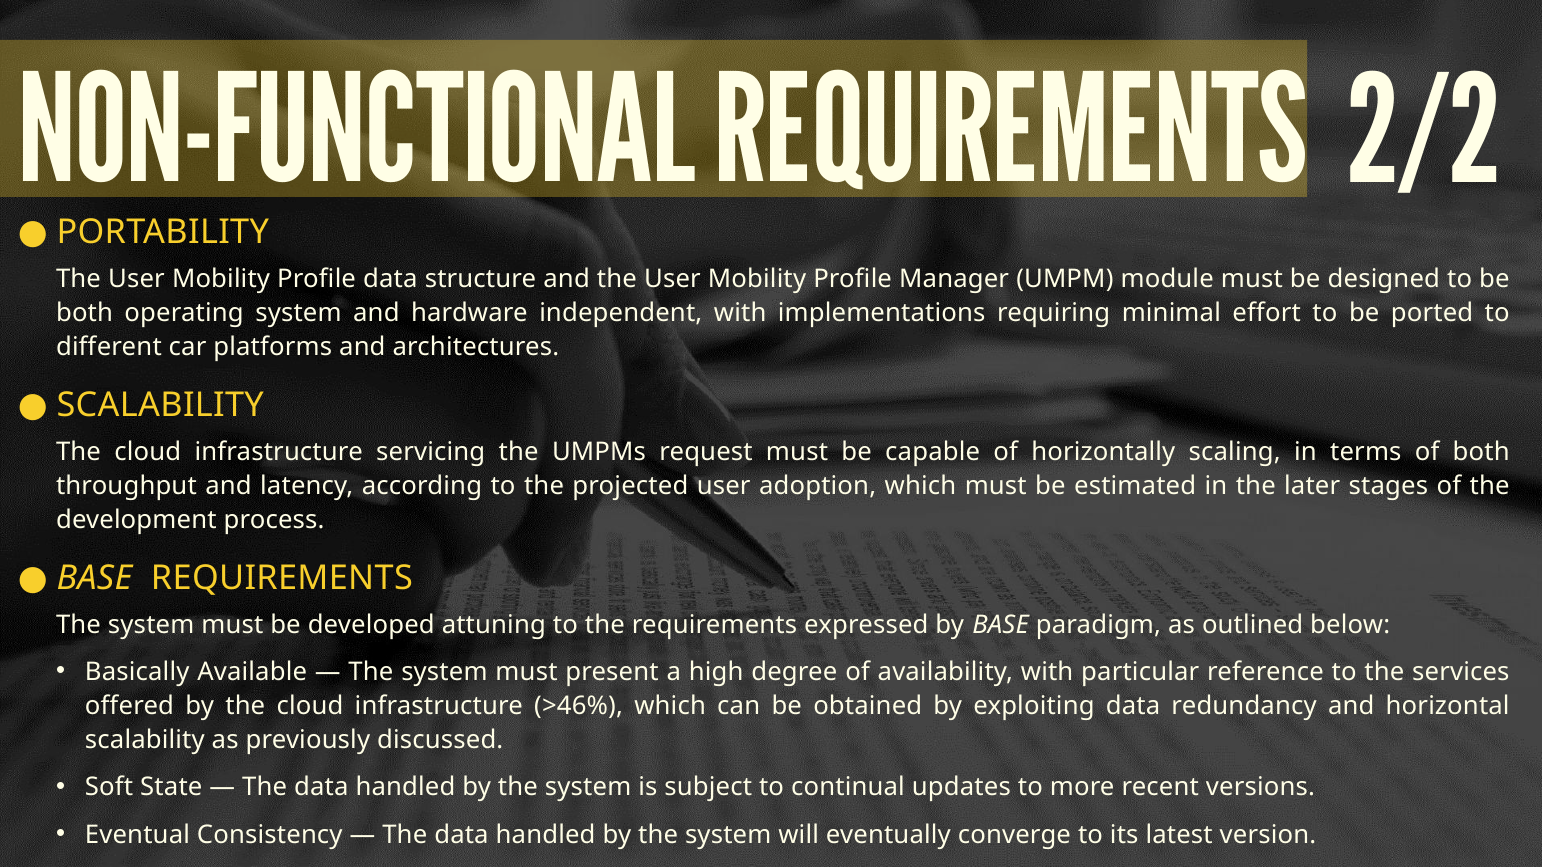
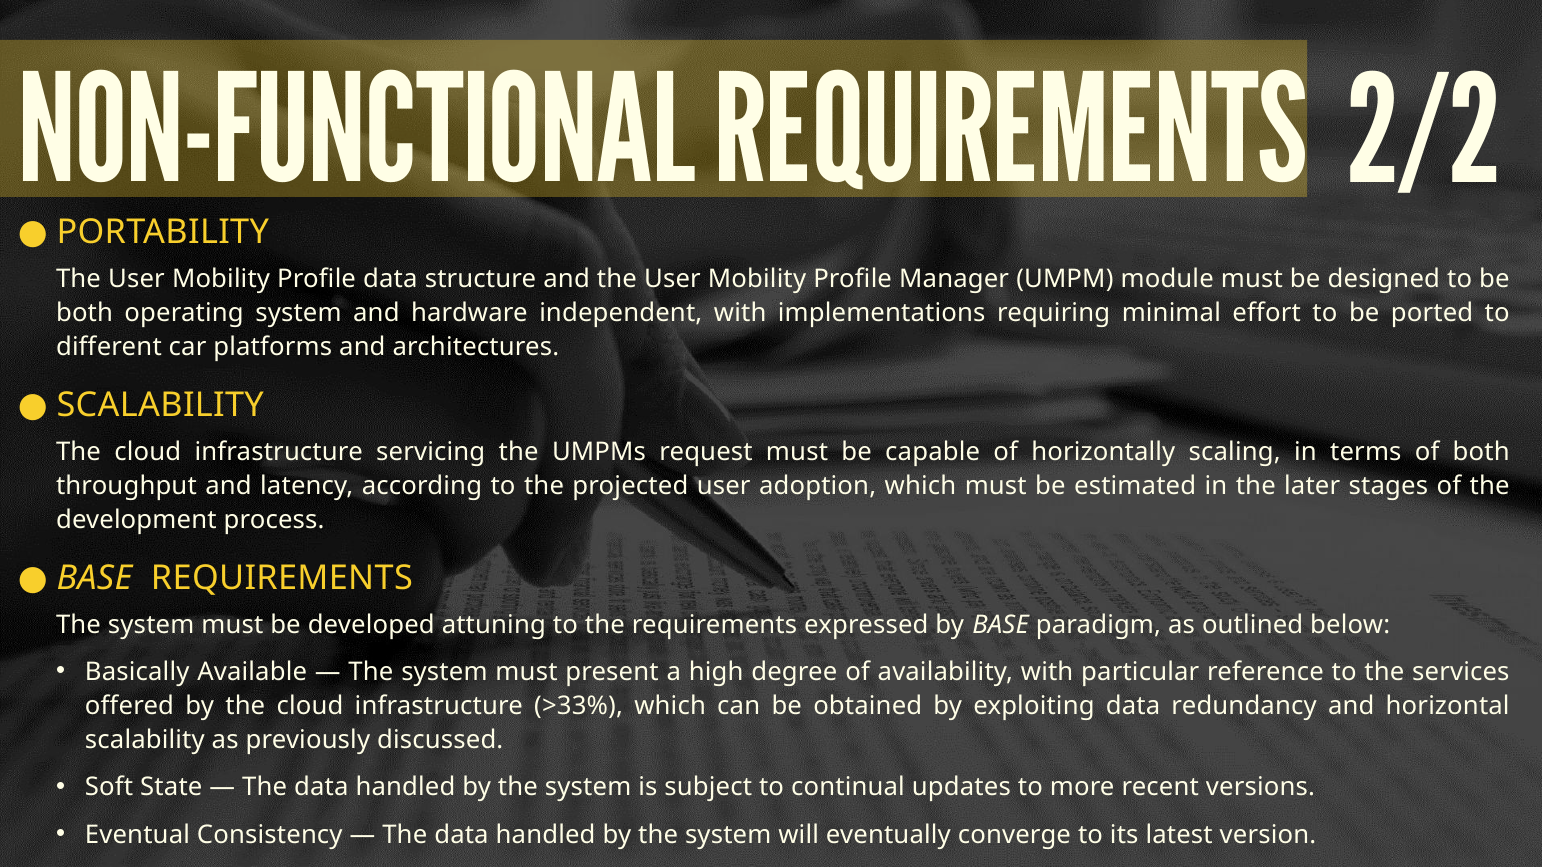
>46%: >46% -> >33%
